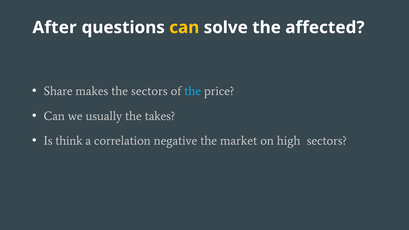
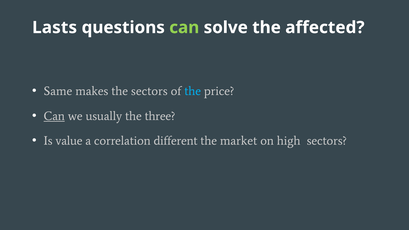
After: After -> Lasts
can at (184, 28) colour: yellow -> light green
Share: Share -> Same
Can at (54, 116) underline: none -> present
takes: takes -> three
think: think -> value
negative: negative -> different
